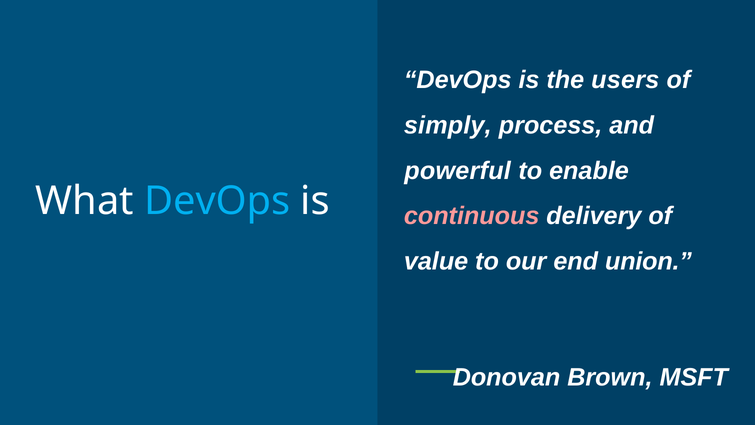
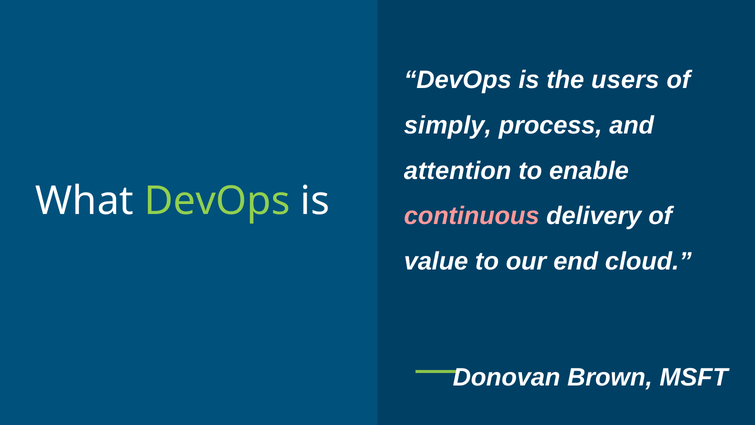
powerful: powerful -> attention
DevOps at (217, 201) colour: light blue -> light green
union: union -> cloud
